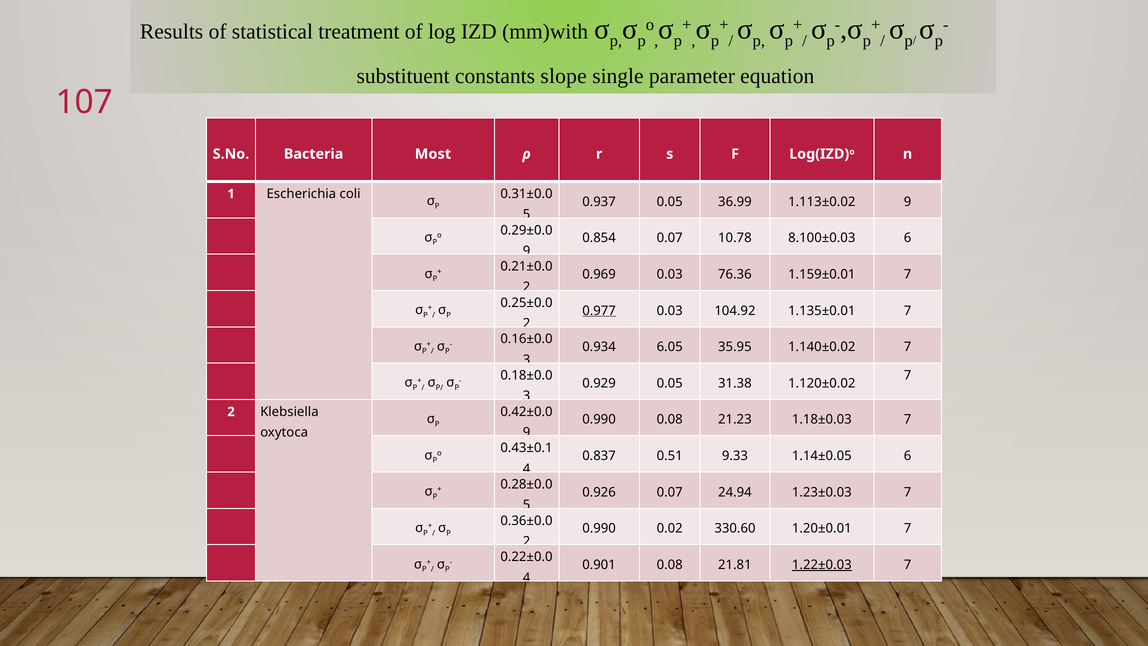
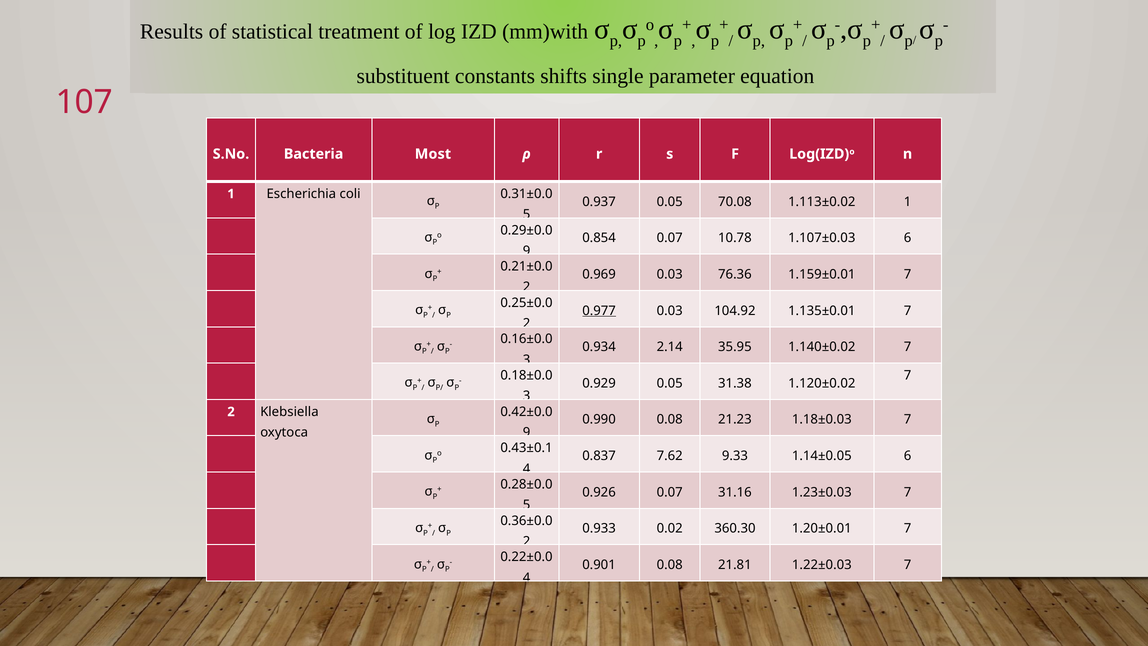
slope: slope -> shifts
36.99: 36.99 -> 70.08
1.113±0.02 9: 9 -> 1
8.100±0.03: 8.100±0.03 -> 1.107±0.03
6.05: 6.05 -> 2.14
0.51: 0.51 -> 7.62
24.94: 24.94 -> 31.16
0.990 at (599, 528): 0.990 -> 0.933
330.60: 330.60 -> 360.30
1.22±0.03 underline: present -> none
